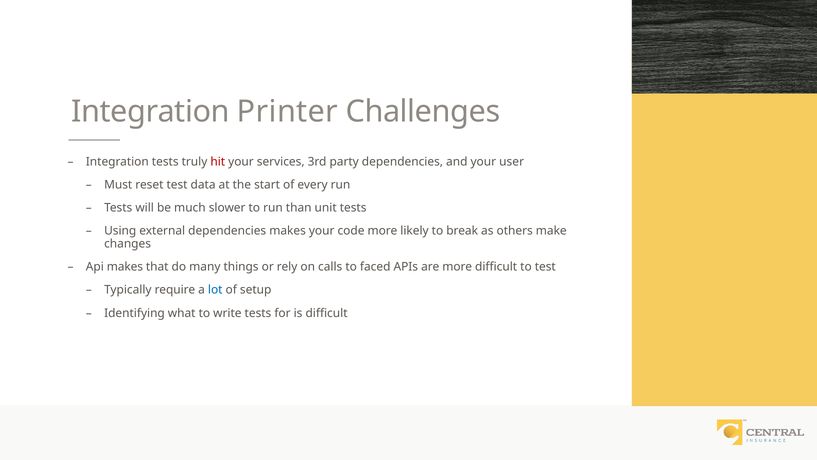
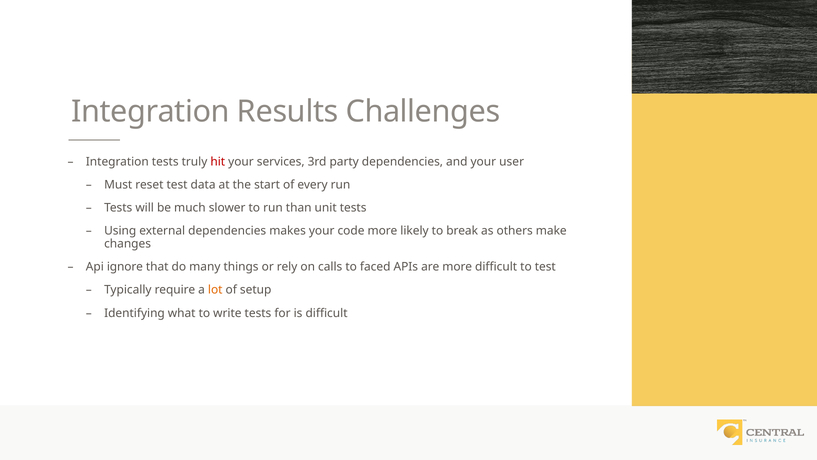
Printer: Printer -> Results
Api makes: makes -> ignore
lot colour: blue -> orange
